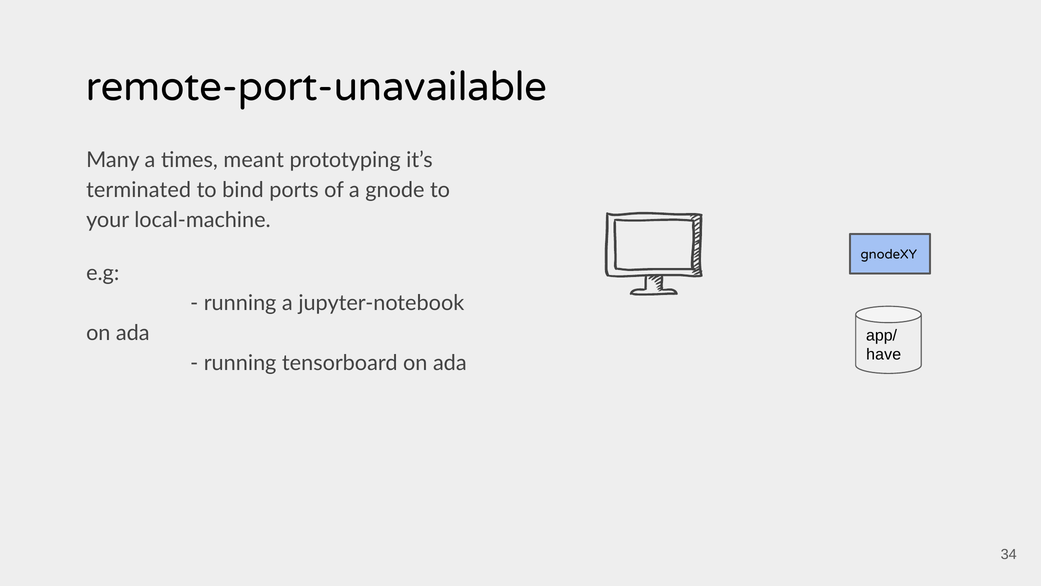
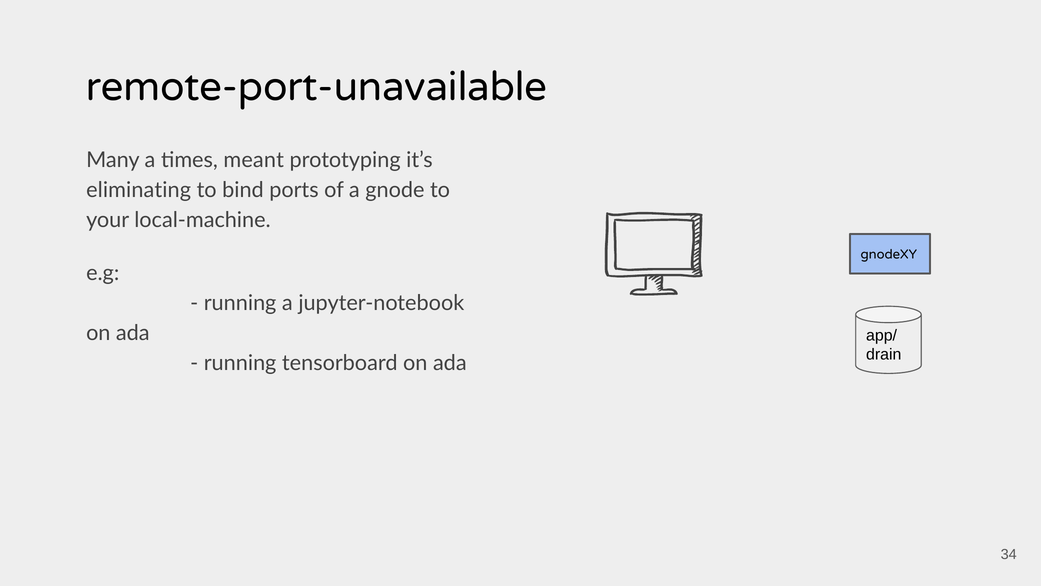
terminated: terminated -> eliminating
have: have -> drain
